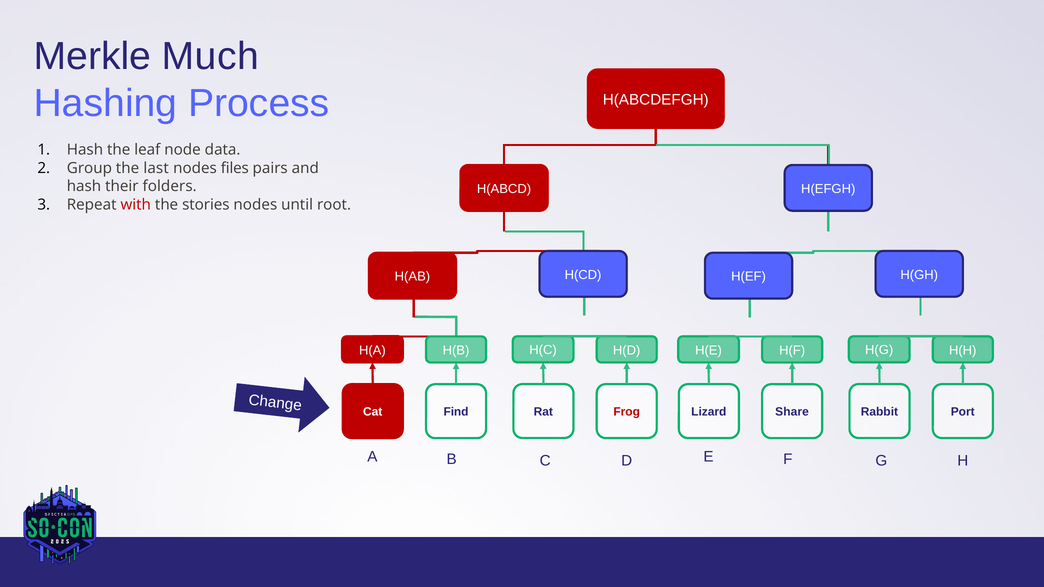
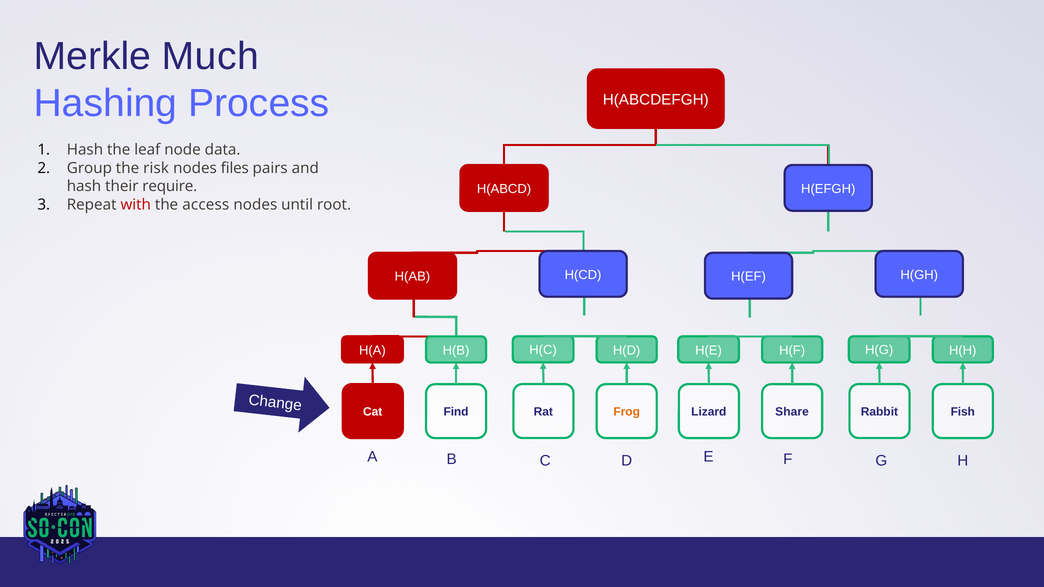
last: last -> risk
folders: folders -> require
stories: stories -> access
Frog colour: red -> orange
Port: Port -> Fish
